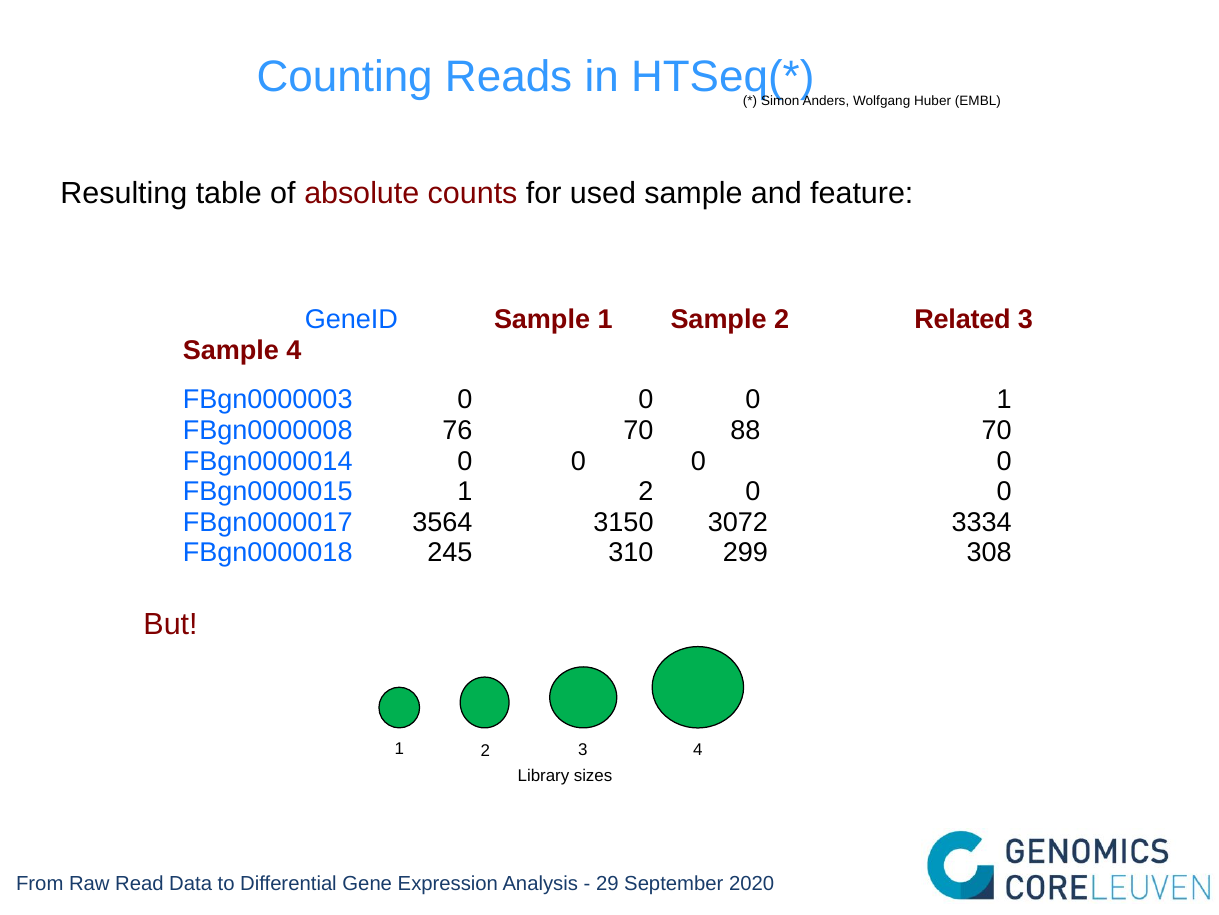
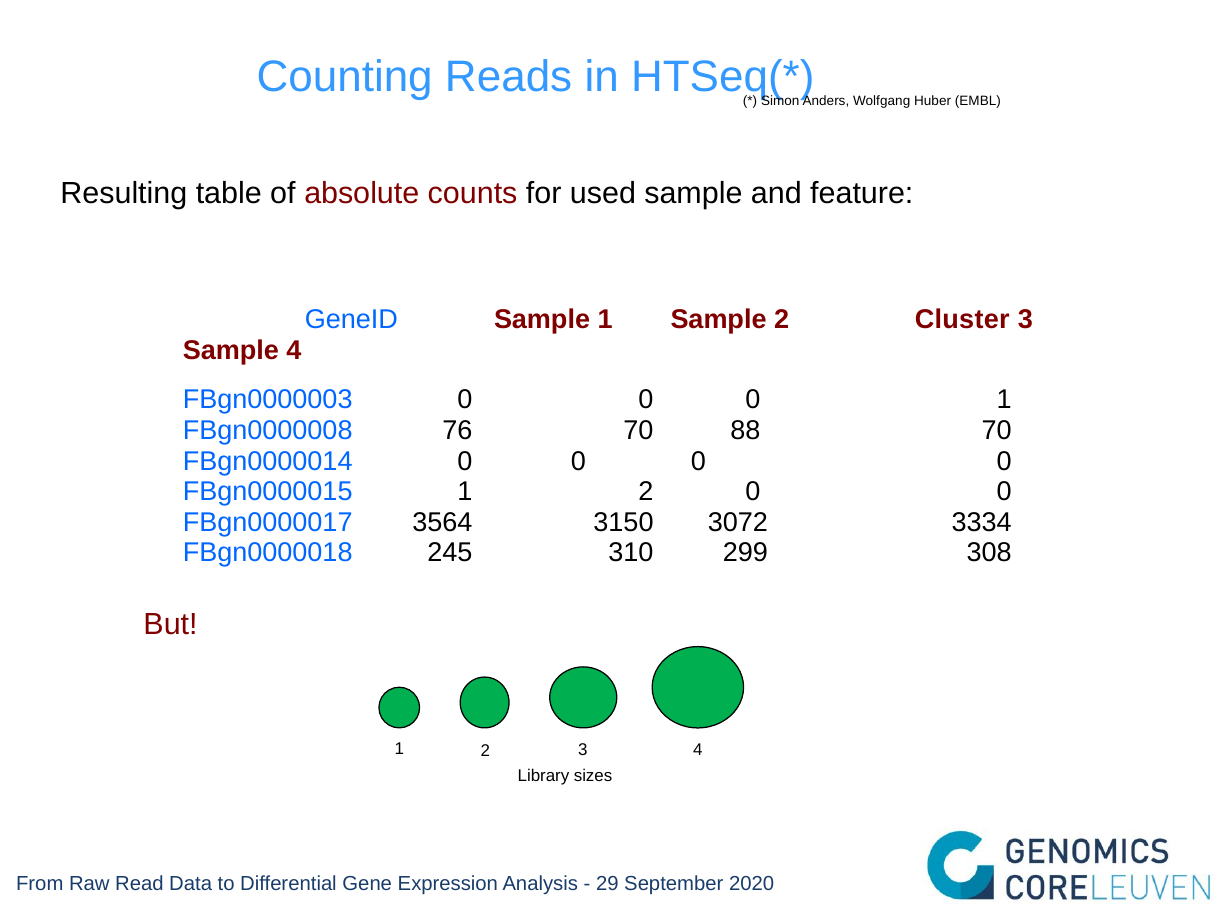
Related: Related -> Cluster
